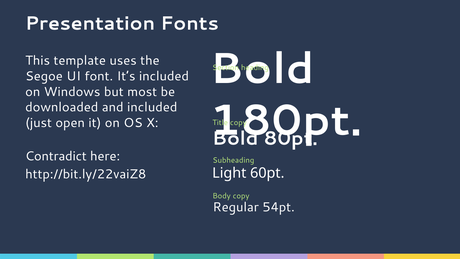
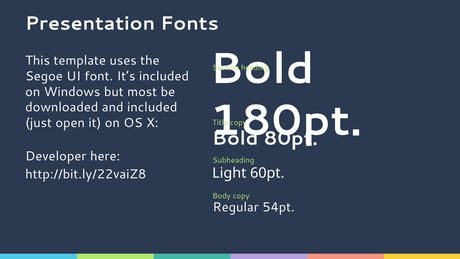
Contradict: Contradict -> Developer
